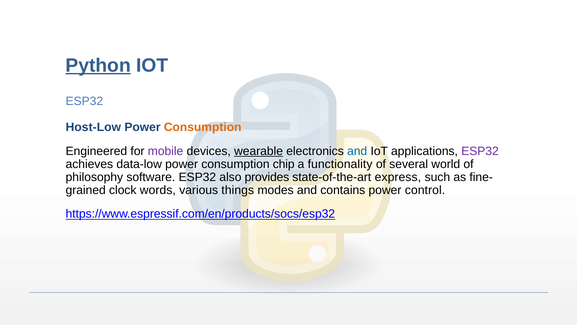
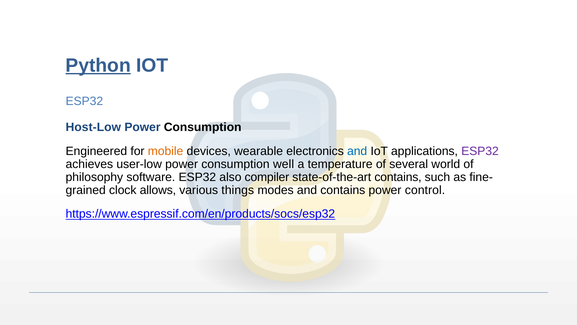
Consumption at (203, 127) colour: orange -> black
mobile colour: purple -> orange
wearable underline: present -> none
data-low: data-low -> user-low
chip: chip -> well
functionality: functionality -> temperature
provides: provides -> compiler
state-of-the-art express: express -> contains
words: words -> allows
